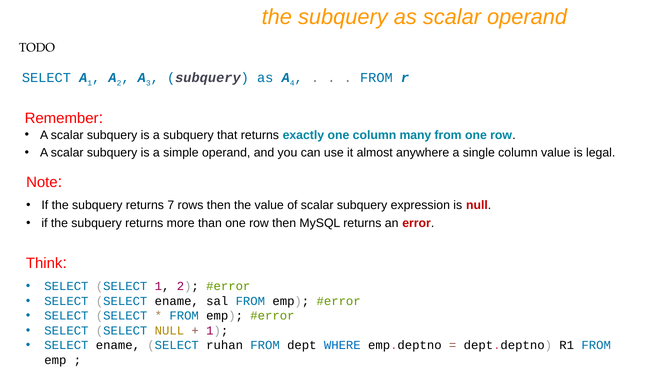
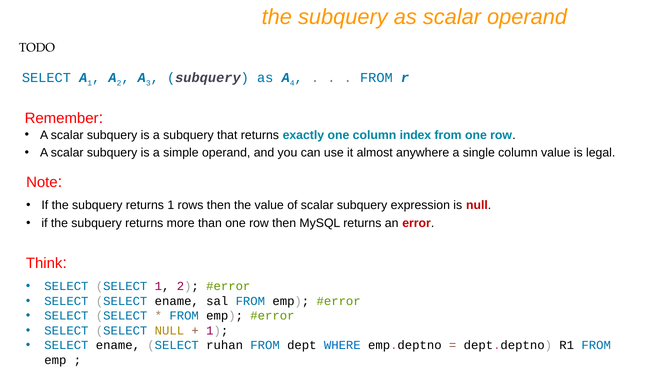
many: many -> index
returns 7: 7 -> 1
